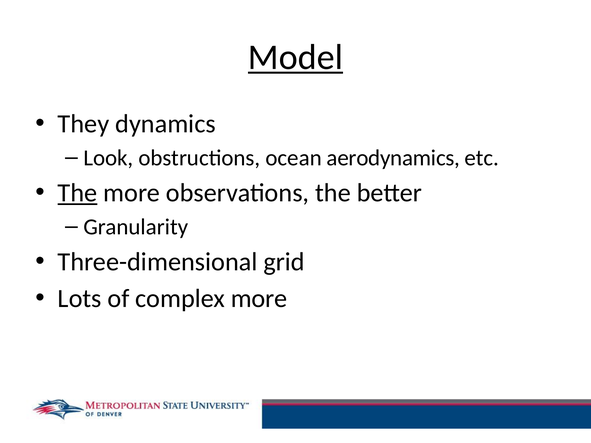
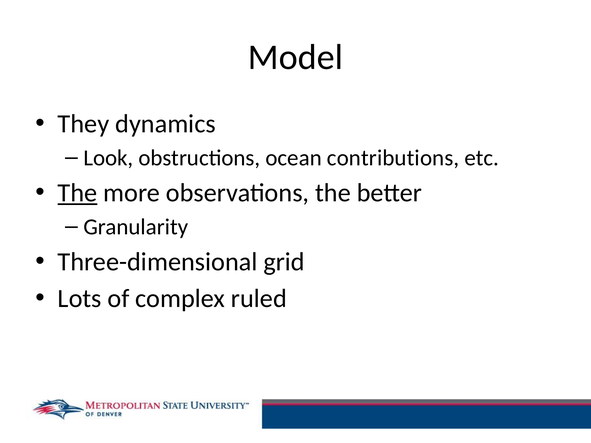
Model underline: present -> none
aerodynamics: aerodynamics -> contributions
complex more: more -> ruled
